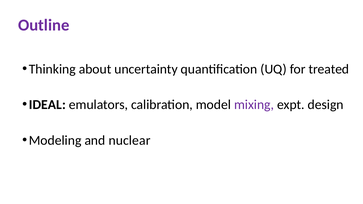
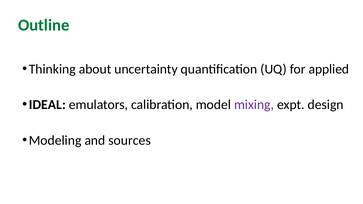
Outline colour: purple -> green
treated: treated -> applied
nuclear: nuclear -> sources
